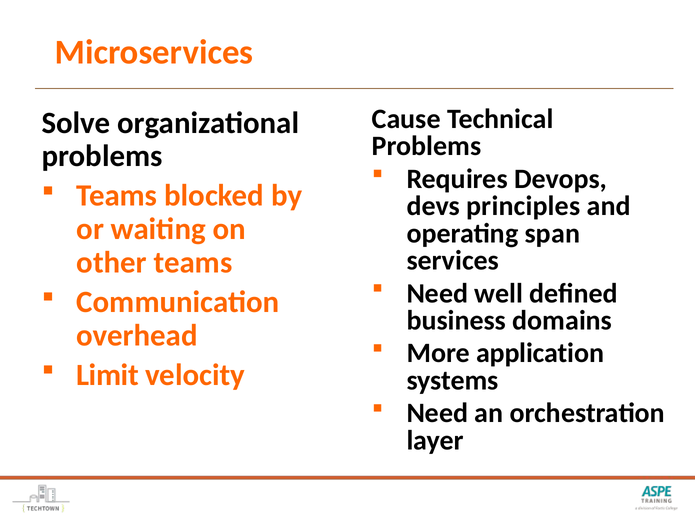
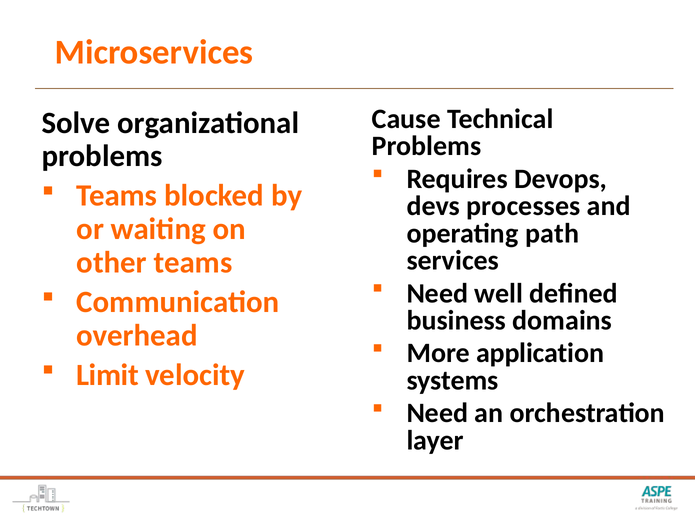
principles: principles -> processes
span: span -> path
